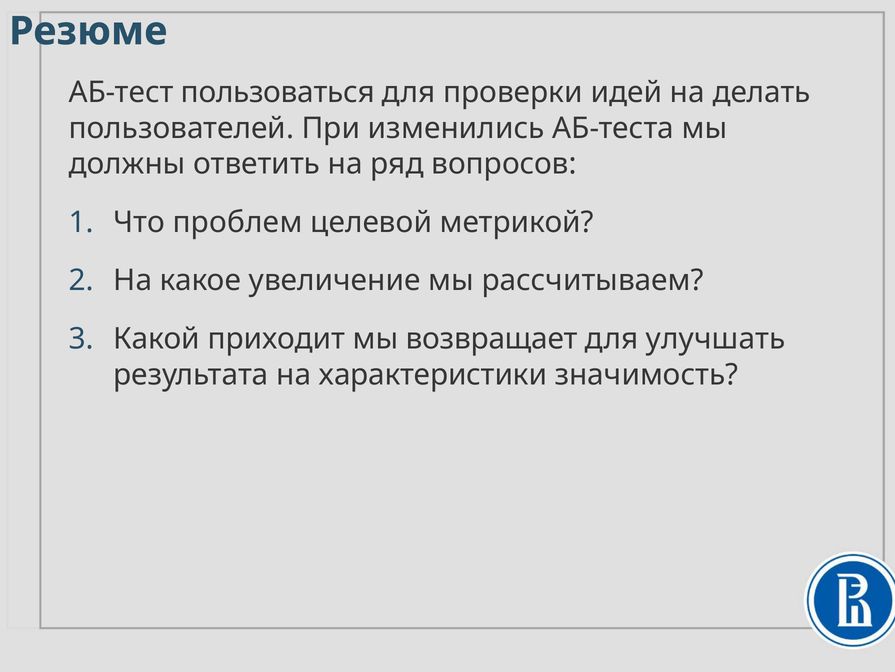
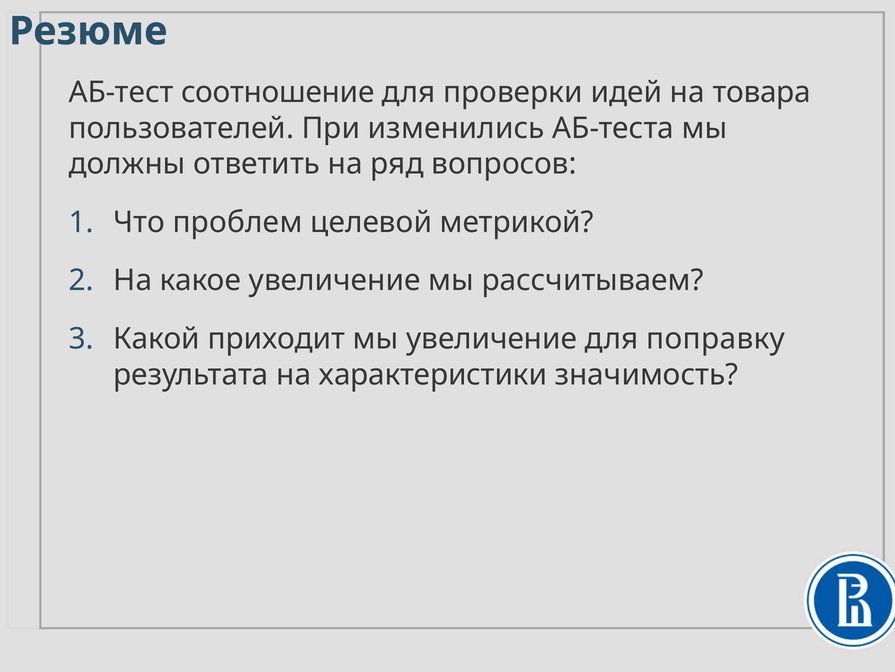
пользоваться: пользоваться -> соотношение
делать: делать -> товара
мы возвращает: возвращает -> увеличение
улучшать: улучшать -> поправку
